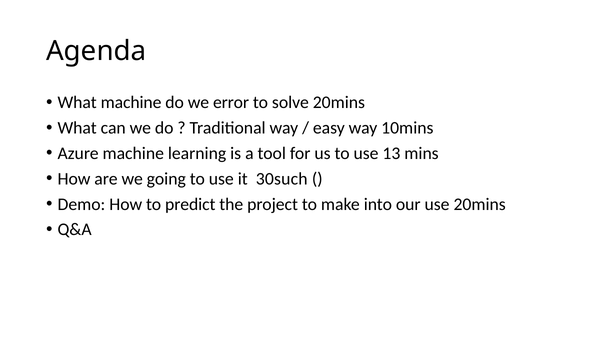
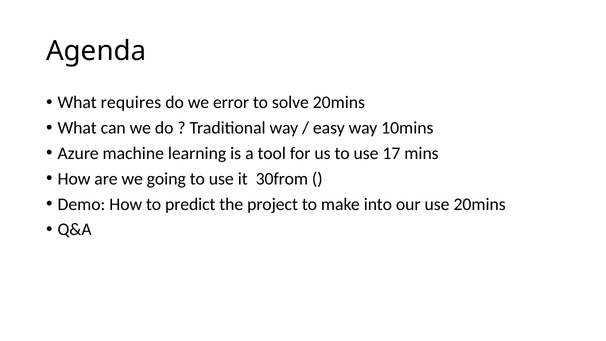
What machine: machine -> requires
13: 13 -> 17
30such: 30such -> 30from
